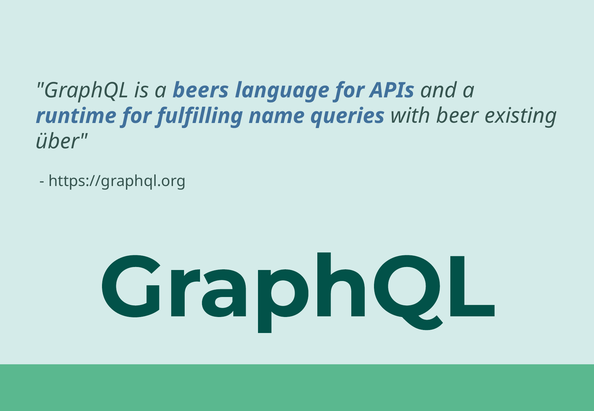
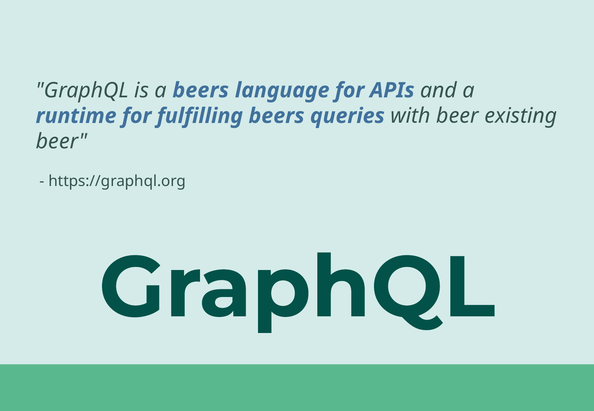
fulfilling name: name -> beers
über at (62, 142): über -> beer
